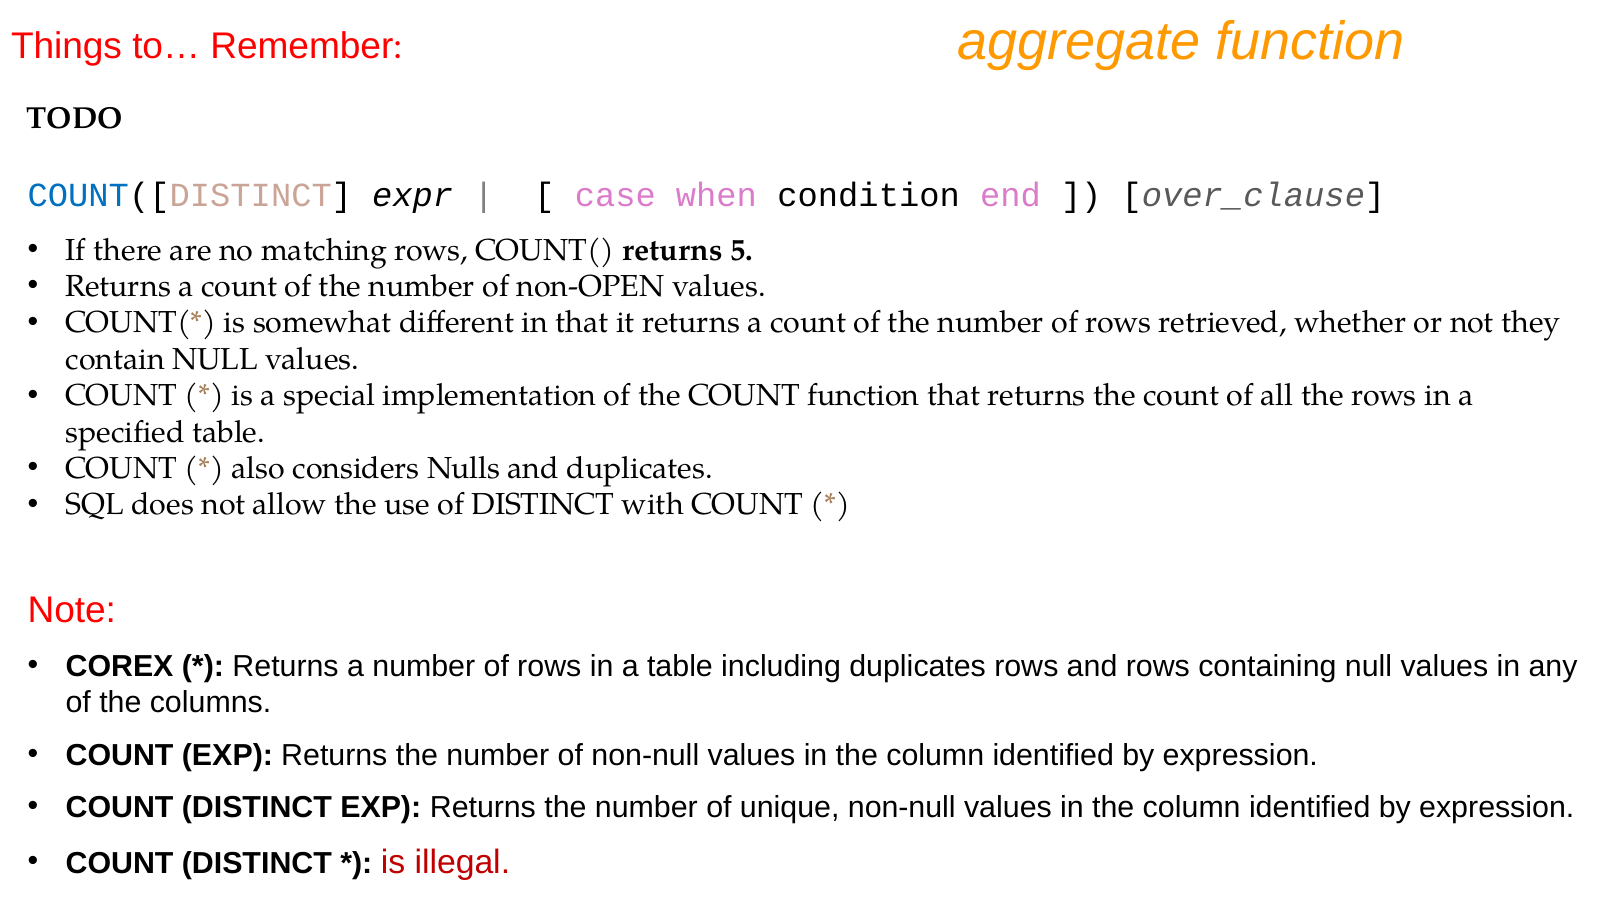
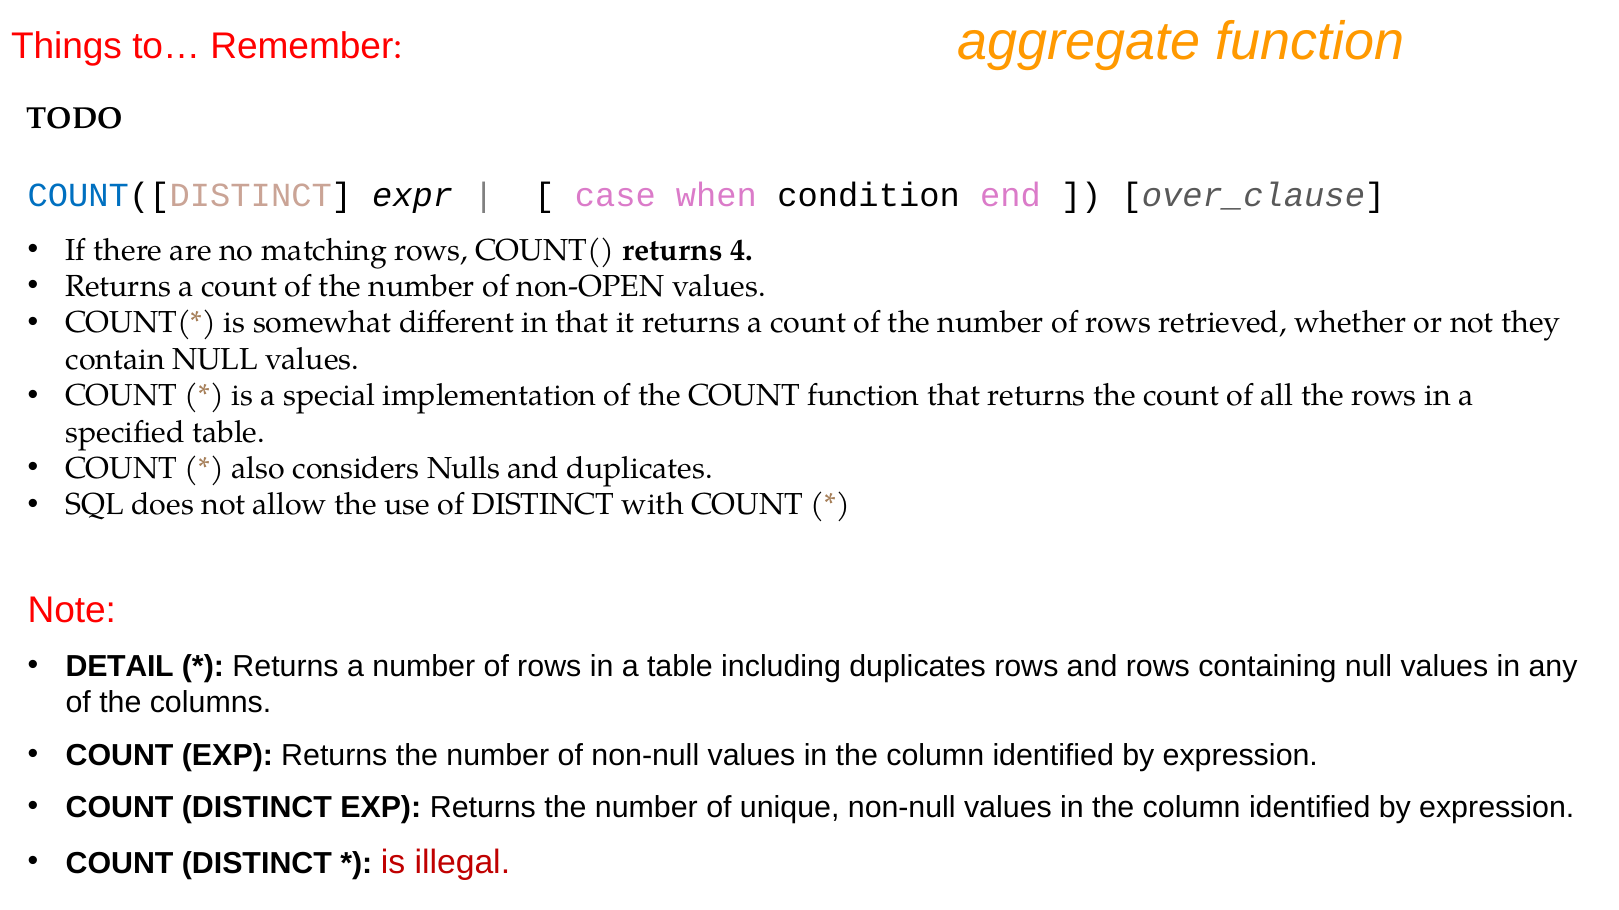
5: 5 -> 4
COREX: COREX -> DETAIL
